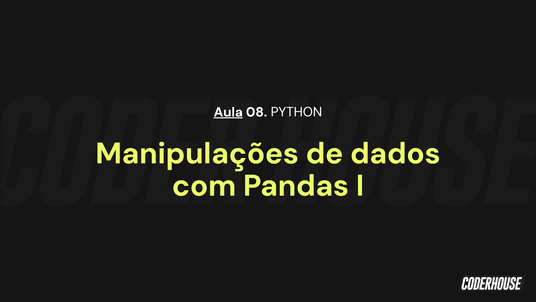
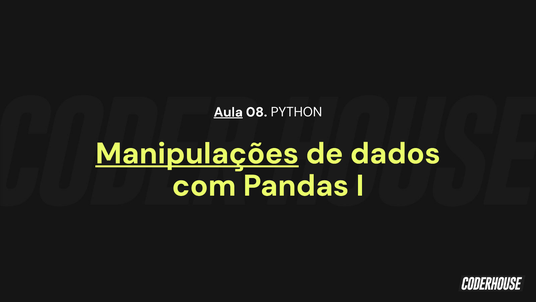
Manipulações underline: none -> present
